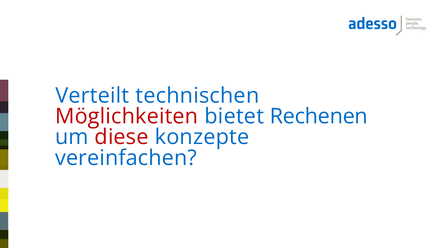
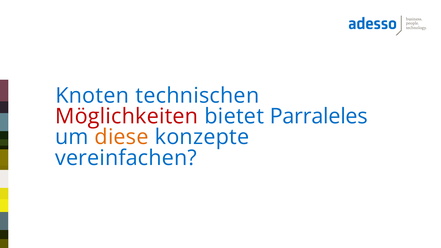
Verteilt: Verteilt -> Knoten
Rechenen: Rechenen -> Parraleles
diese colour: red -> orange
